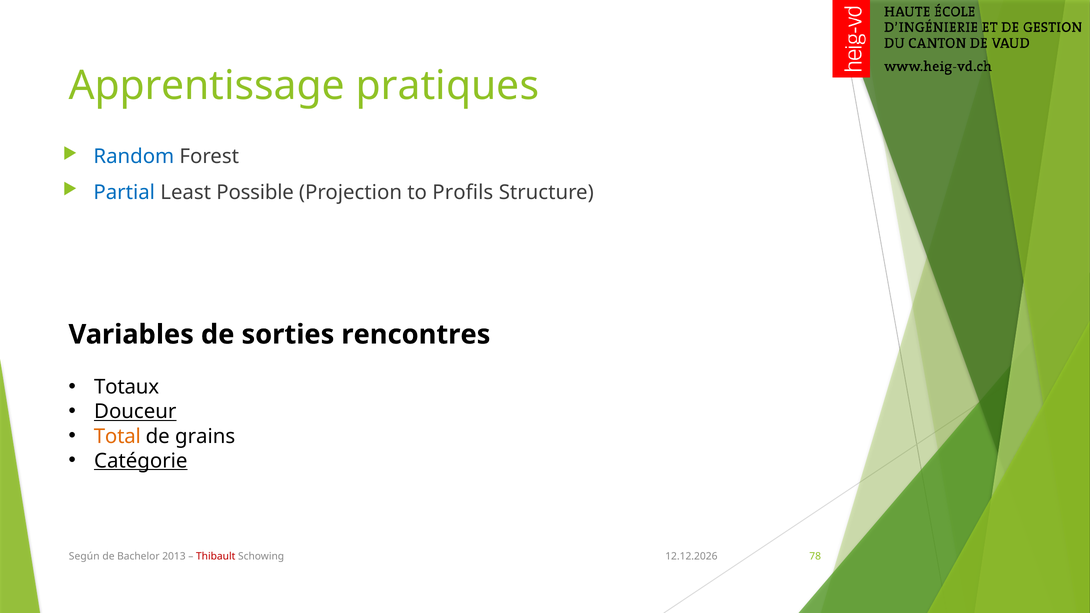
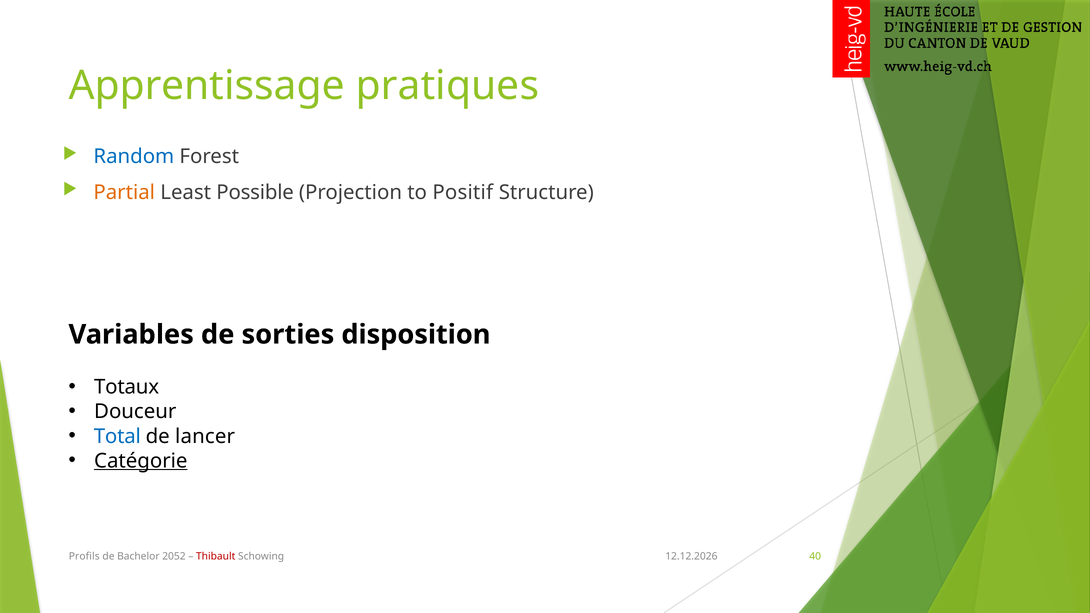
Partial colour: blue -> orange
Profils: Profils -> Positif
rencontres: rencontres -> disposition
Douceur underline: present -> none
Total colour: orange -> blue
grains: grains -> lancer
Según: Según -> Profils
2013: 2013 -> 2052
78: 78 -> 40
